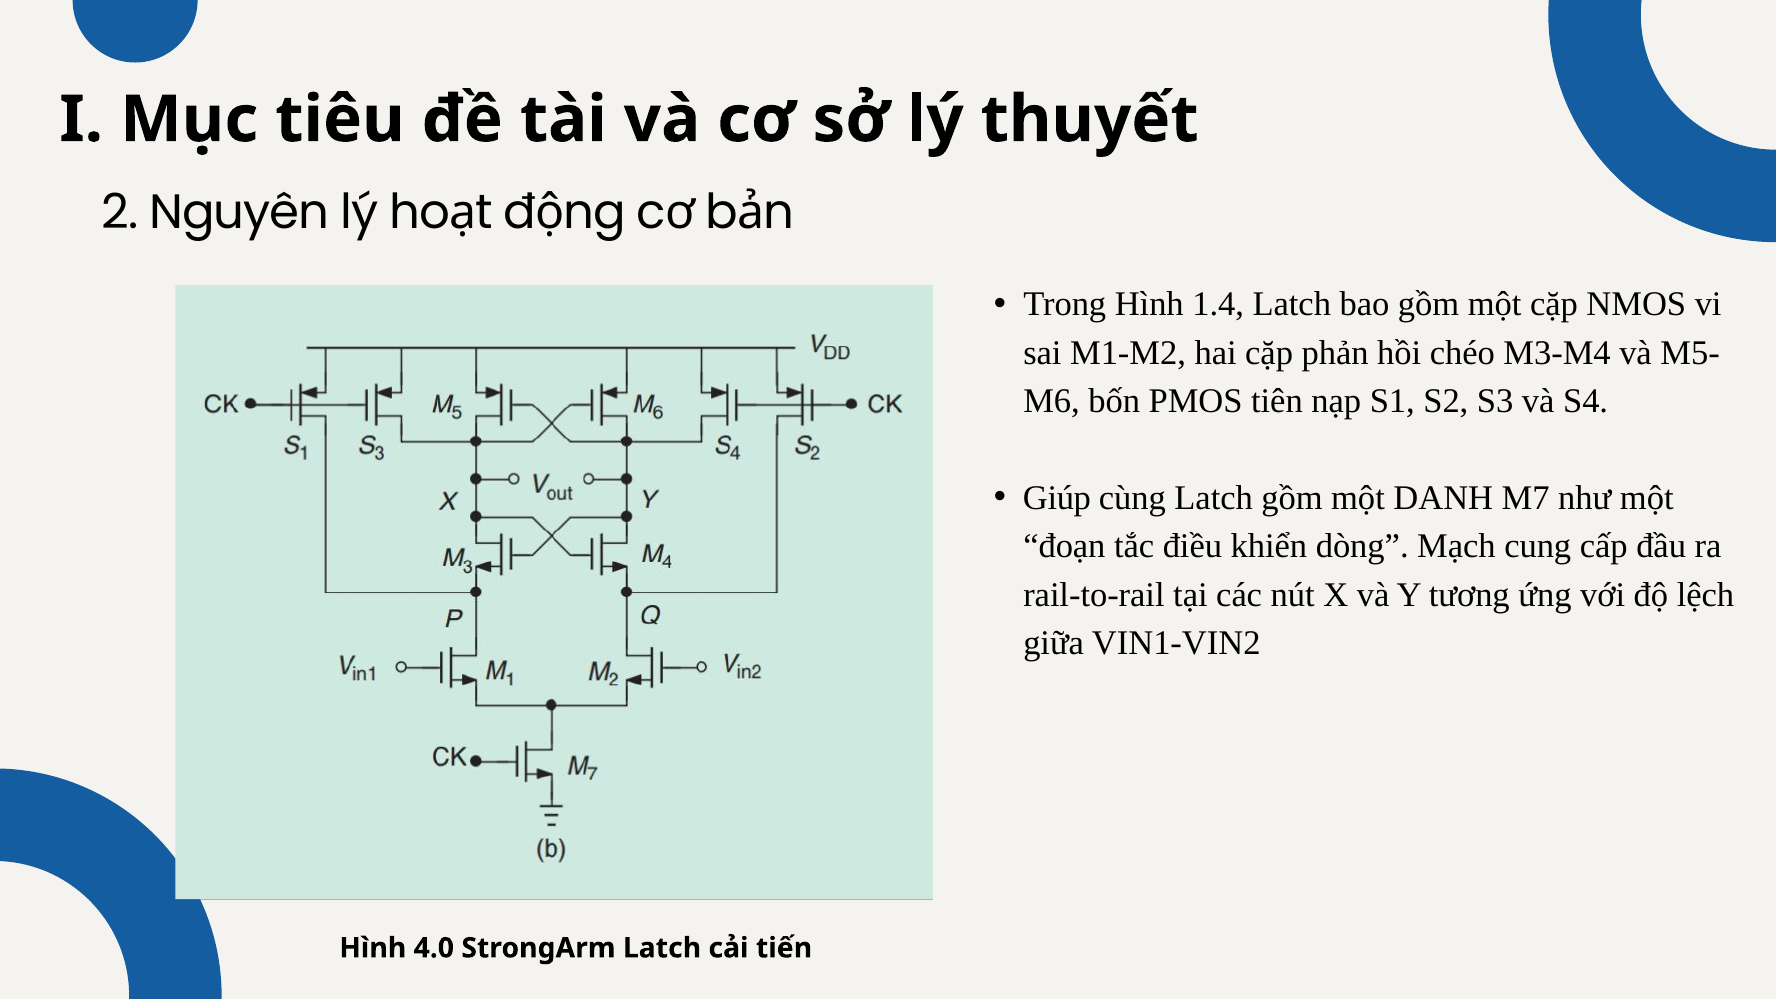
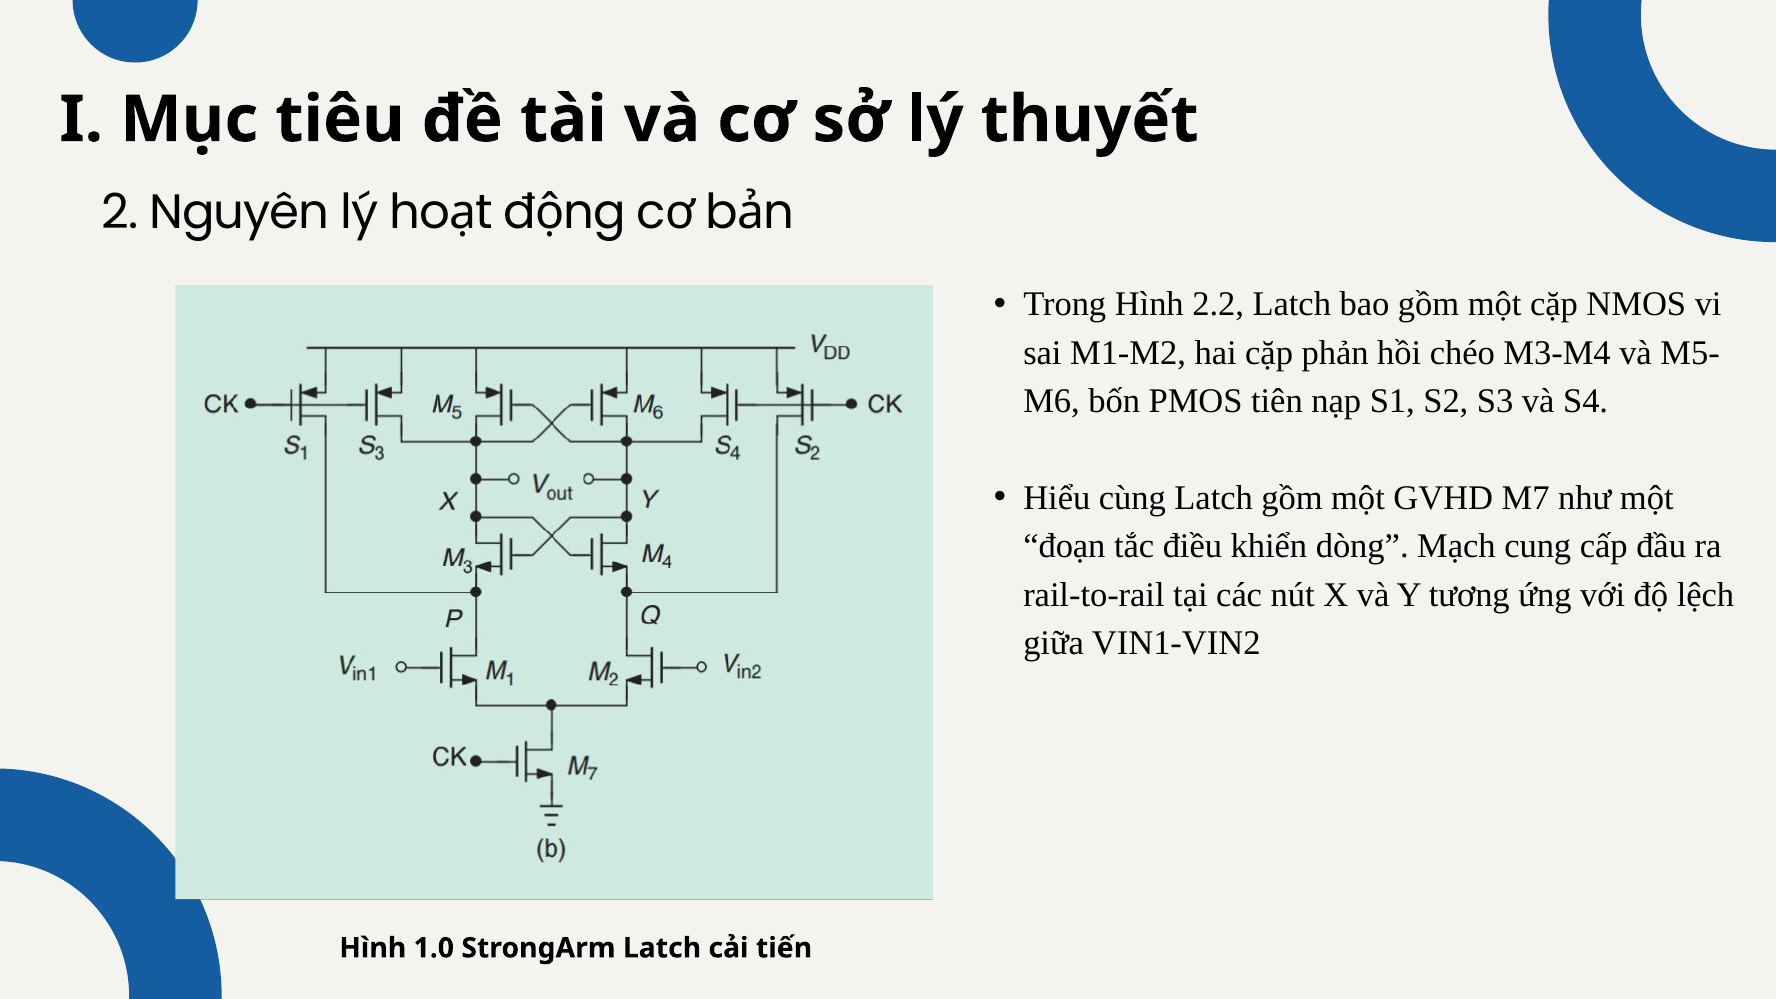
1.4: 1.4 -> 2.2
Giúp: Giúp -> Hiểu
DANH: DANH -> GVHD
4.0: 4.0 -> 1.0
